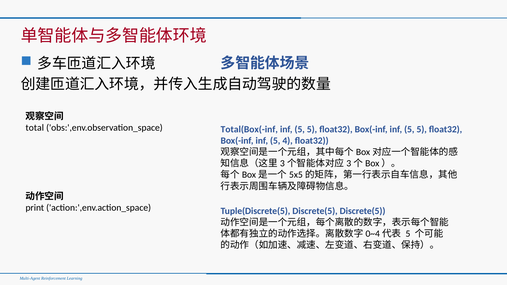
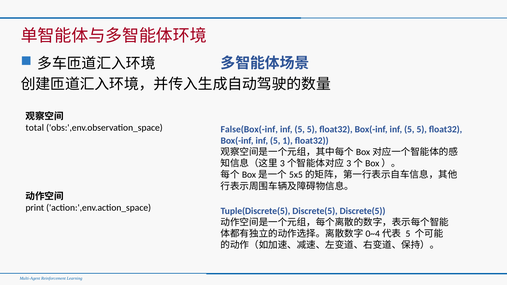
Total(Box(-inf: Total(Box(-inf -> False(Box(-inf
4: 4 -> 1
